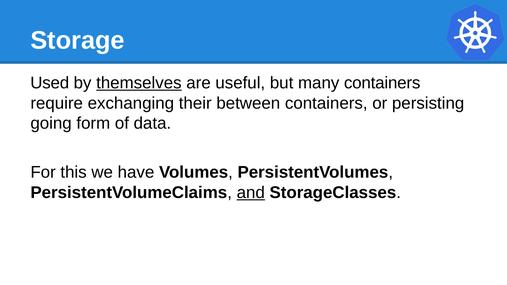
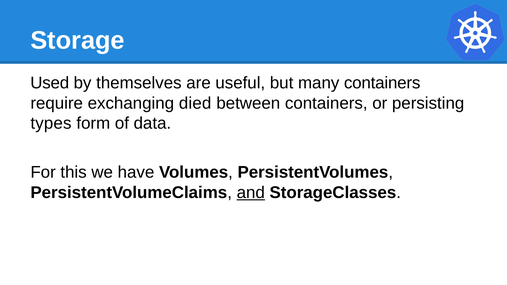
themselves underline: present -> none
their: their -> died
going: going -> types
